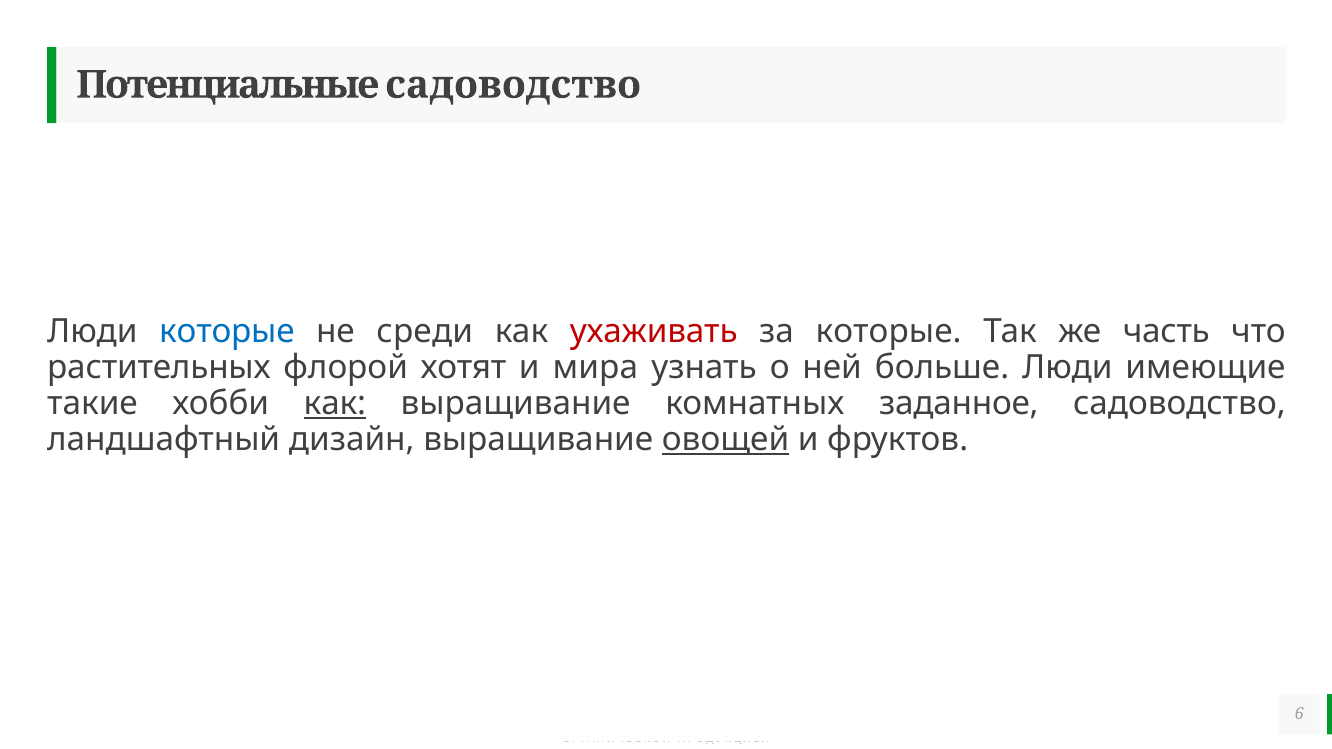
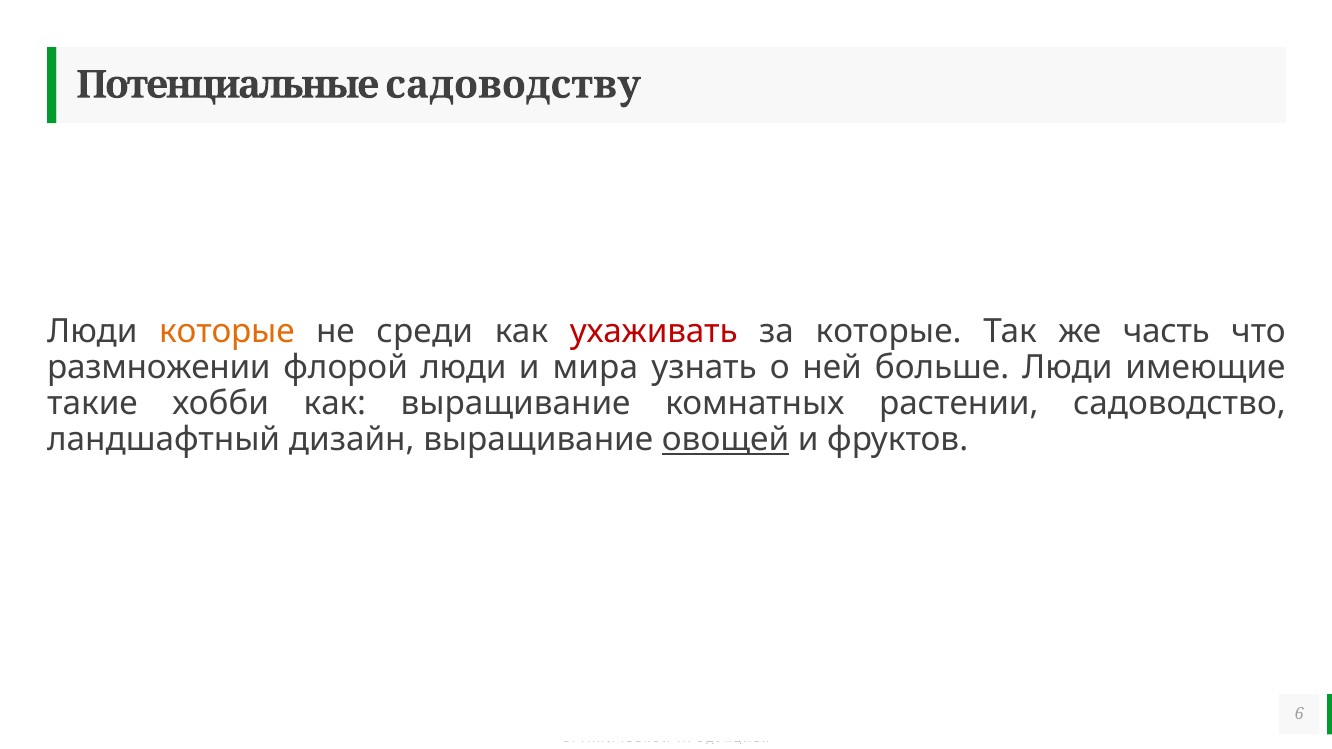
Потенциальные садоводство: садоводство -> садоводству
которые at (227, 332) colour: blue -> orange
растительных: растительных -> размножении
флорой хотят: хотят -> люди
как at (335, 404) underline: present -> none
заданное: заданное -> растении
